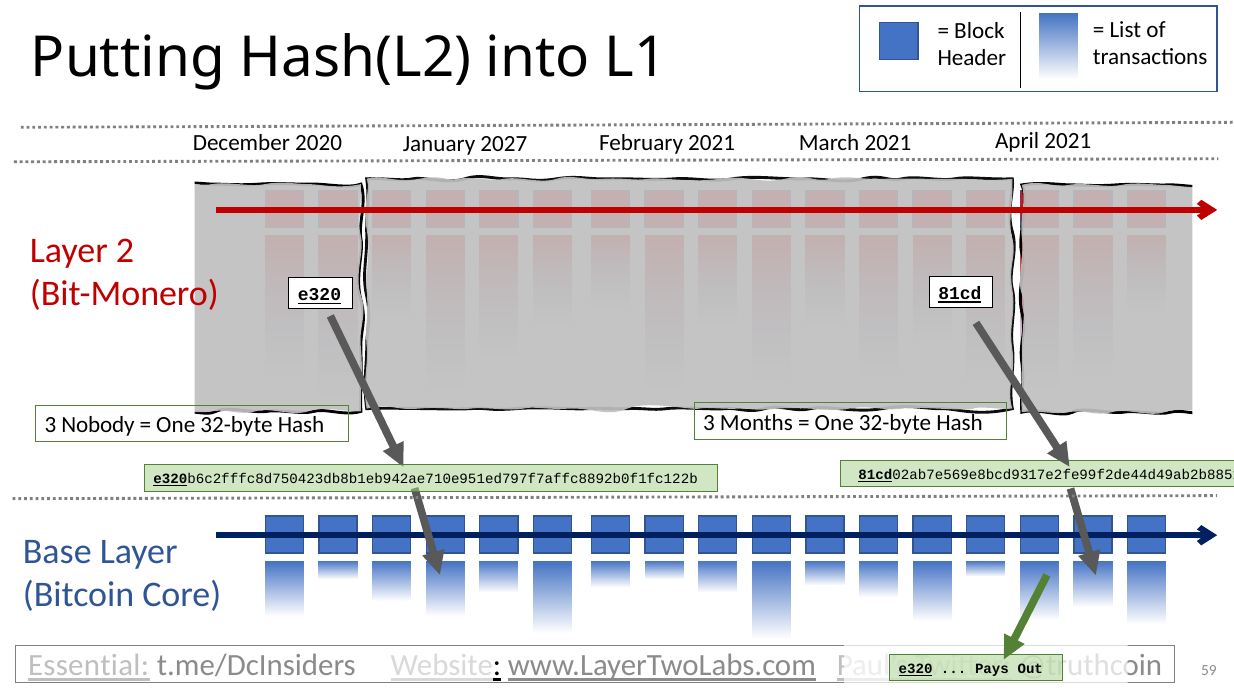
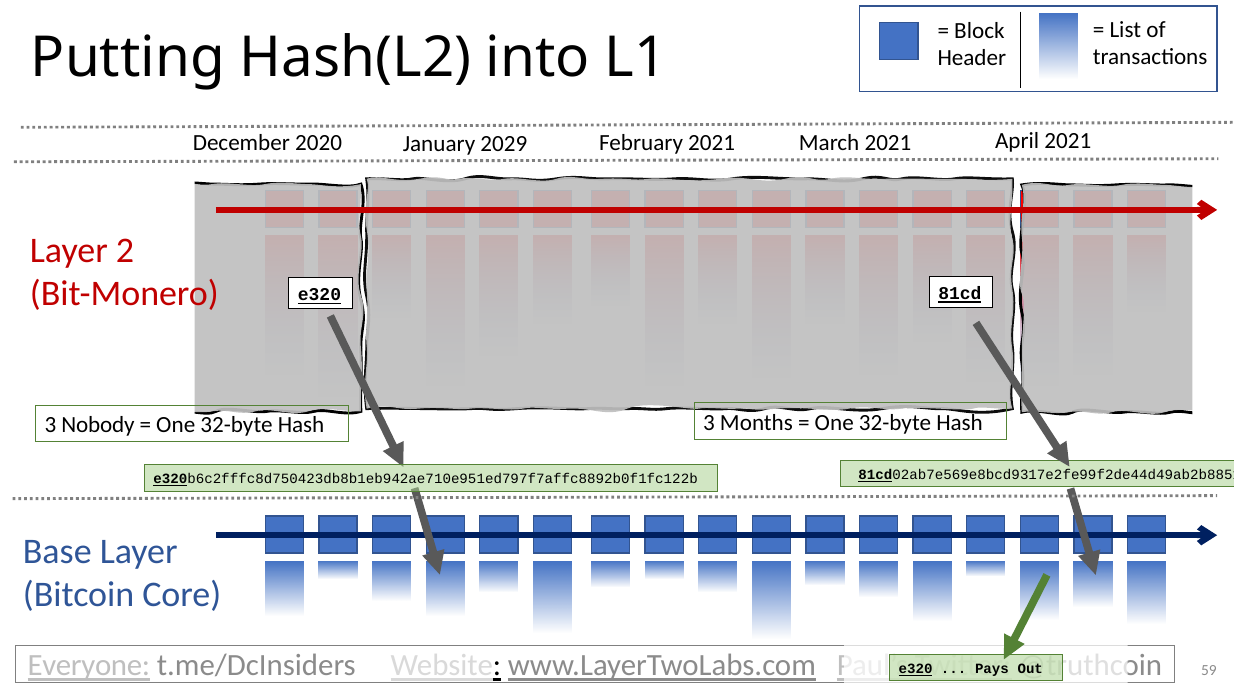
2027: 2027 -> 2029
Essential: Essential -> Everyone
